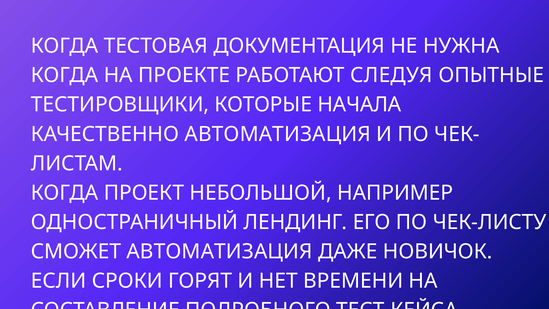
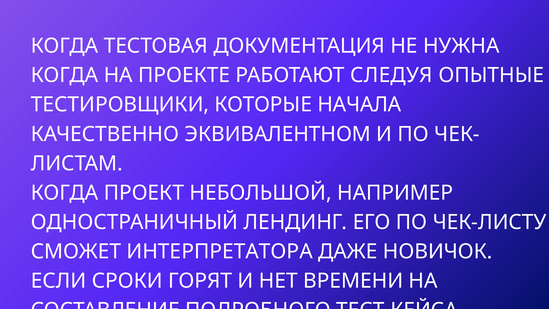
КАЧЕСТВЕННО АВТОМАТИЗАЦИЯ: АВТОМАТИЗАЦИЯ -> ЭКВИВАЛЕНТНОМ
СМОЖЕТ АВТОМАТИЗАЦИЯ: АВТОМАТИЗАЦИЯ -> ИНТЕРПРЕТАТОРА
